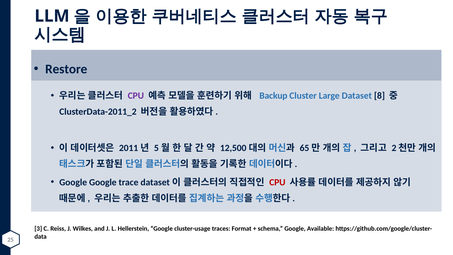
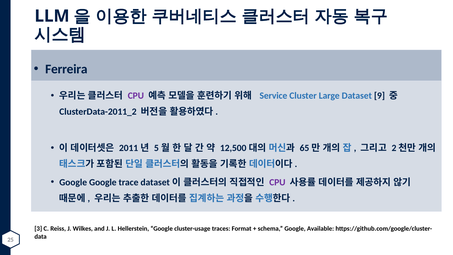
Restore: Restore -> Ferreira
Backup: Backup -> Service
8: 8 -> 9
CPU at (277, 182) colour: red -> purple
